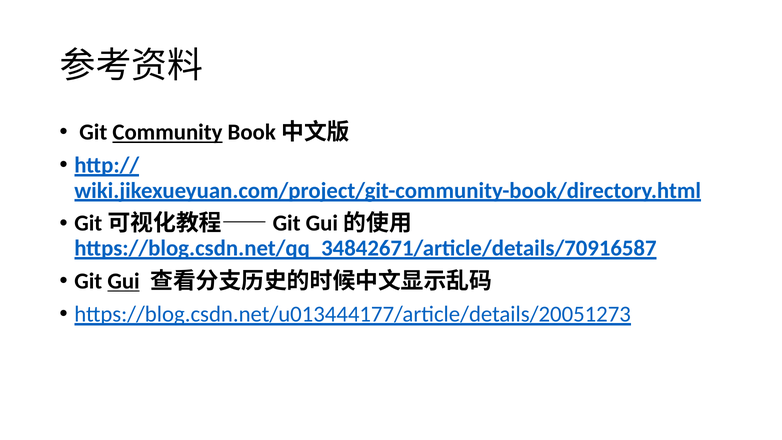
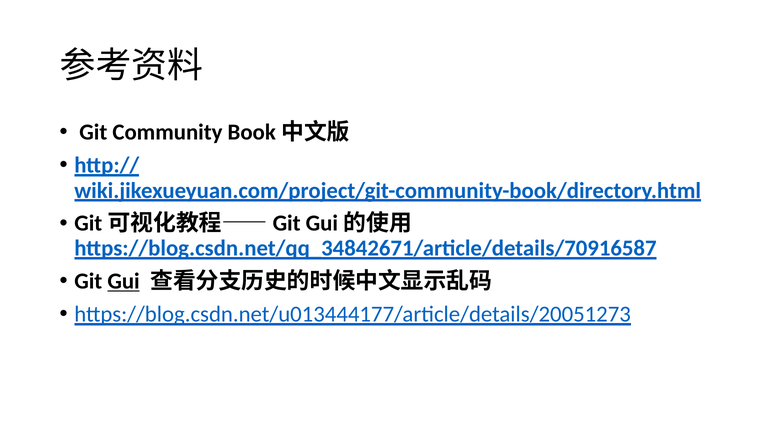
Community underline: present -> none
